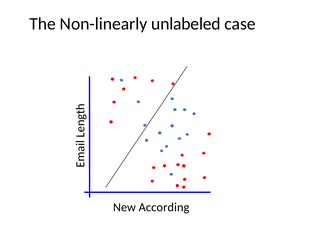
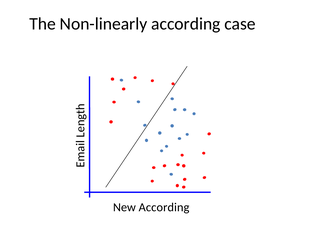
Non-linearly unlabeled: unlabeled -> according
